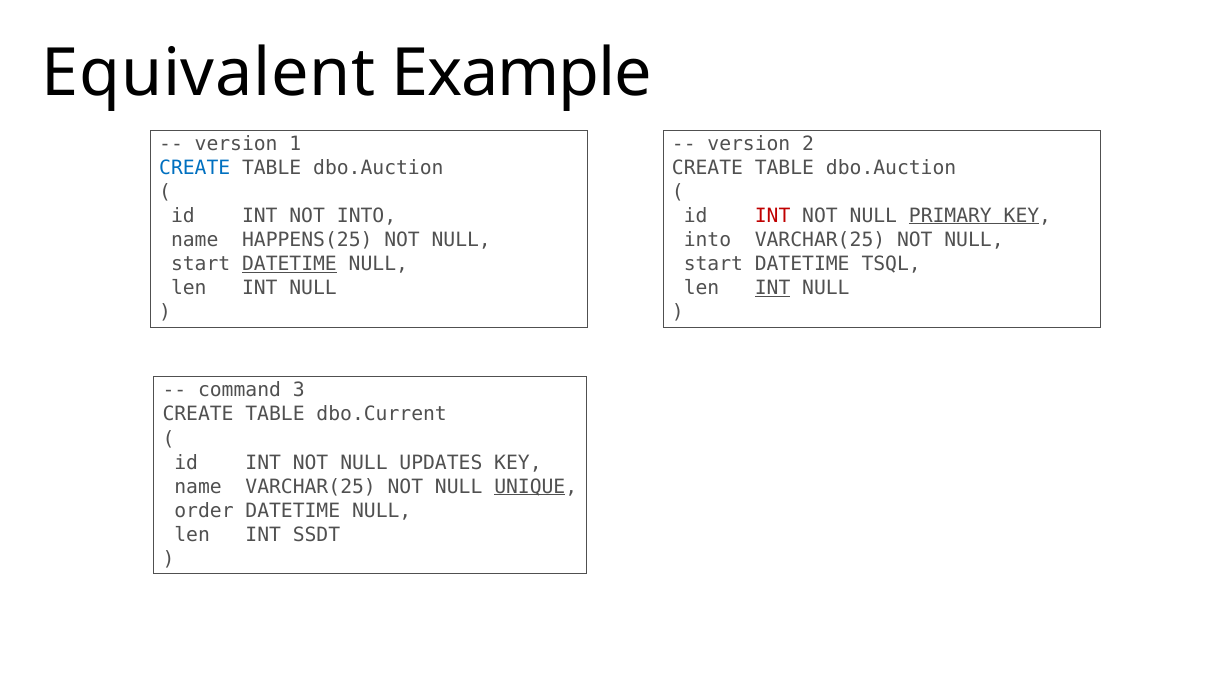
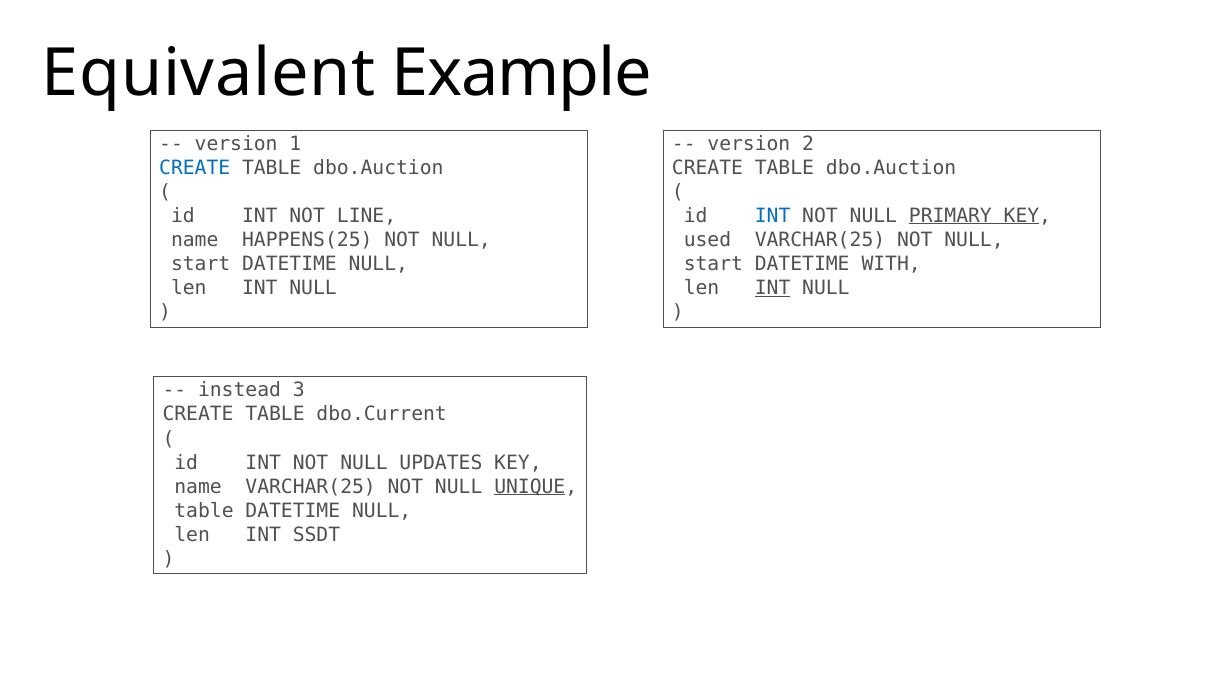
NOT INTO: INTO -> LINE
INT at (773, 216) colour: red -> blue
into at (708, 240): into -> used
DATETIME at (289, 264) underline: present -> none
TSQL: TSQL -> WITH
command: command -> instead
order at (204, 511): order -> table
